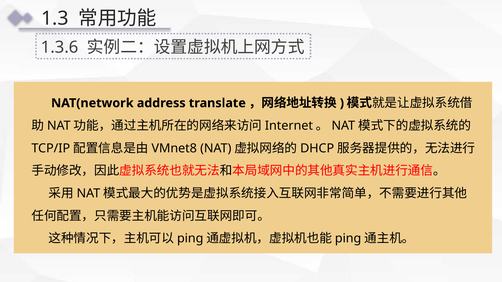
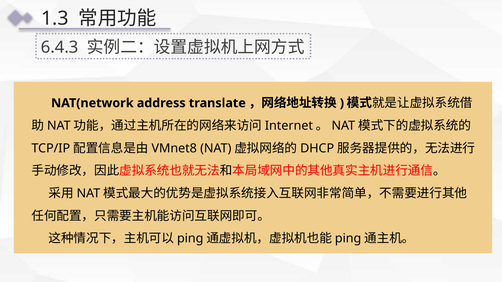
1.3.6: 1.3.6 -> 6.4.3
